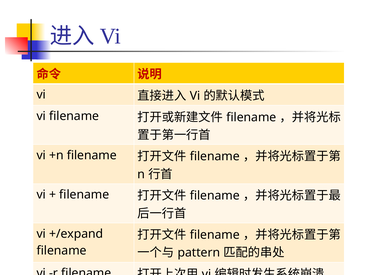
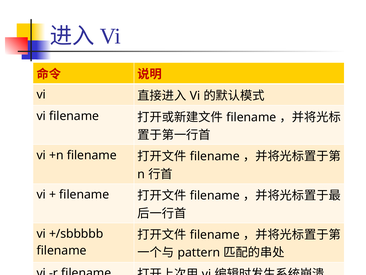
+/expand: +/expand -> +/sbbbbb
